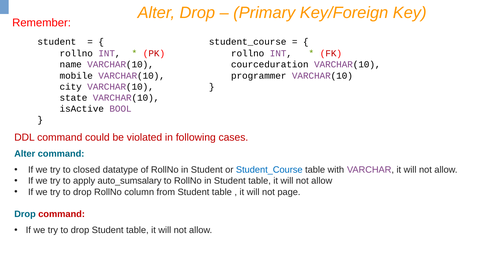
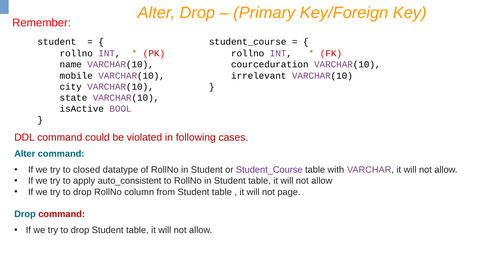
programmer: programmer -> irrelevant
Student_Course at (269, 170) colour: blue -> purple
auto_sumsalary: auto_sumsalary -> auto_consistent
